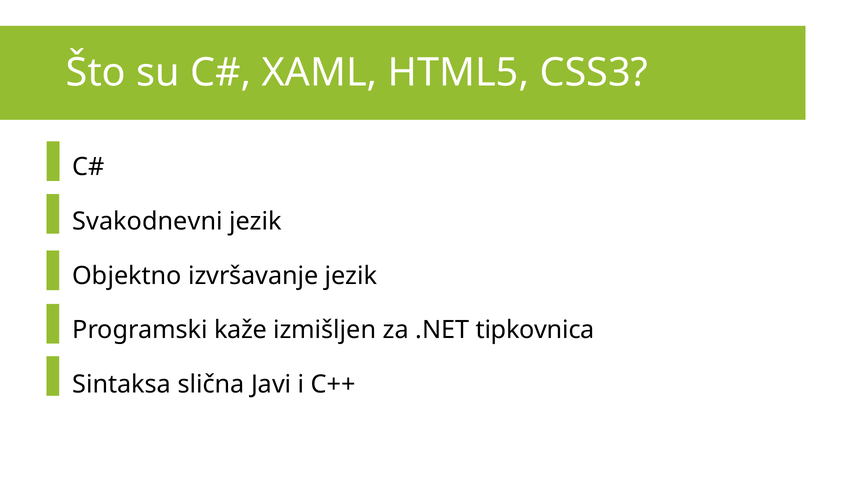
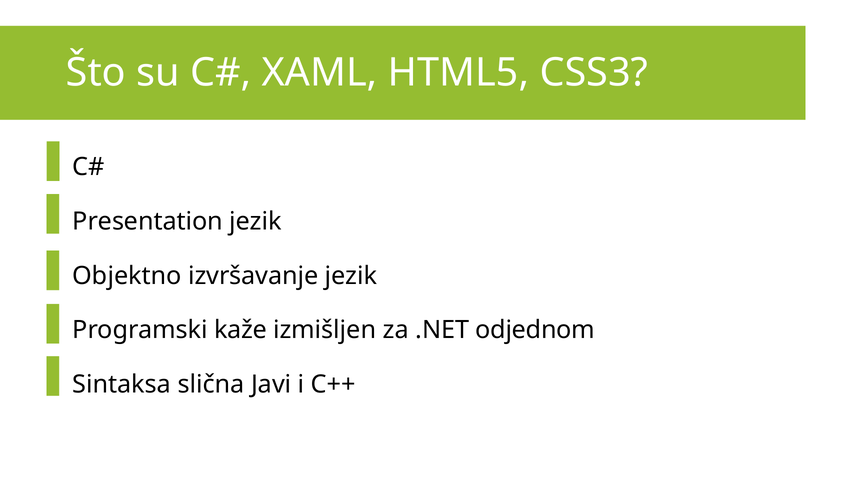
Svakodnevni: Svakodnevni -> Presentation
tipkovnica: tipkovnica -> odjednom
